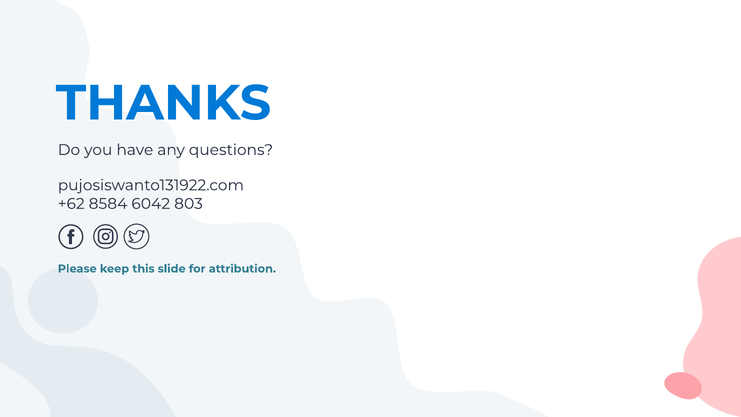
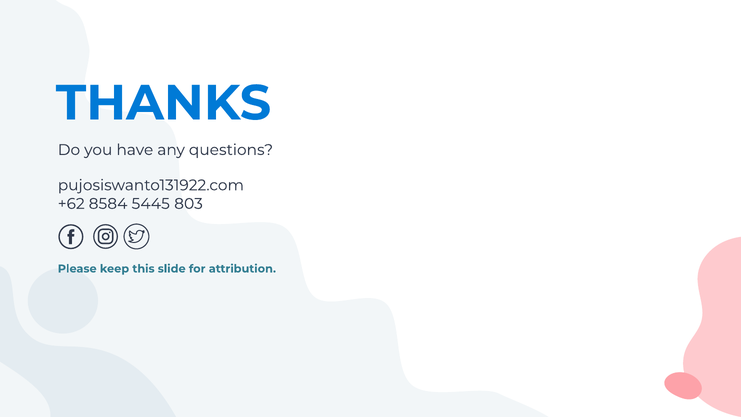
6042: 6042 -> 5445
